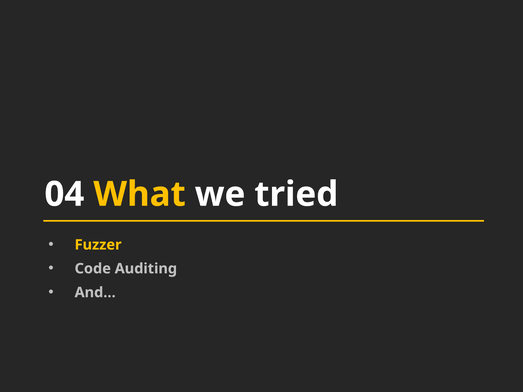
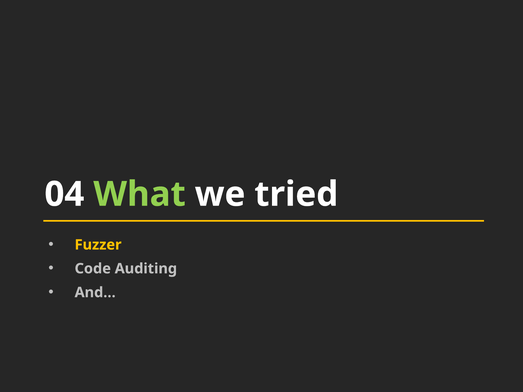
What colour: yellow -> light green
